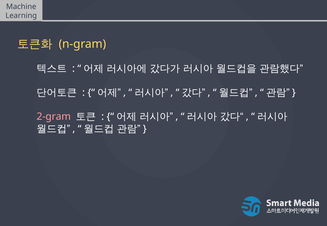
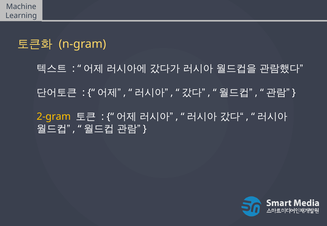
2-gram colour: pink -> yellow
